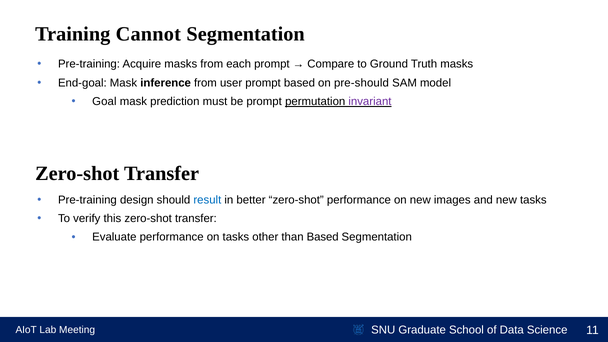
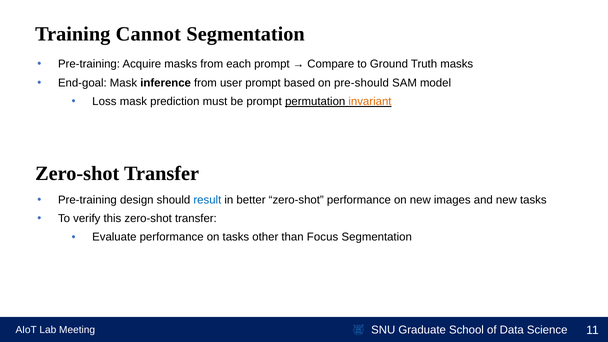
Goal: Goal -> Loss
invariant colour: purple -> orange
than Based: Based -> Focus
